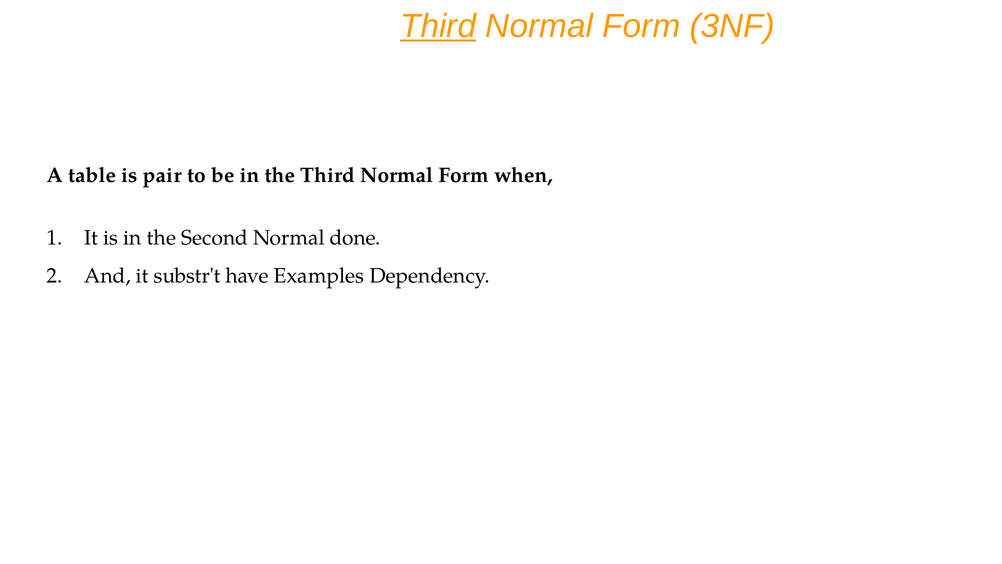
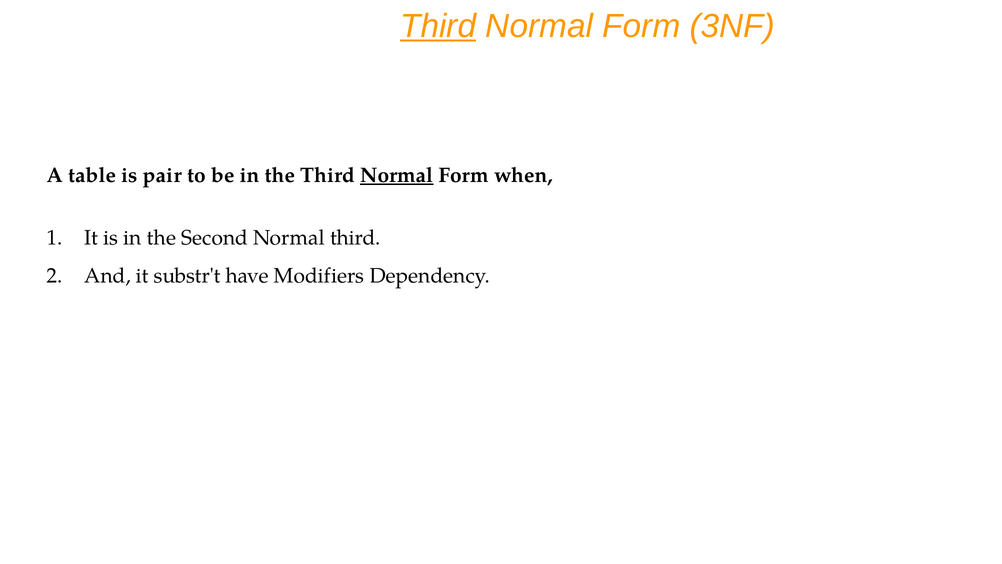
Normal at (397, 175) underline: none -> present
Normal done: done -> third
Examples: Examples -> Modifiers
